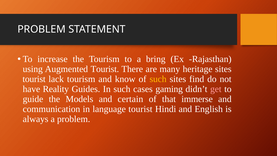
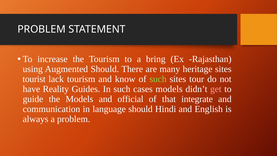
Augmented Tourist: Tourist -> Should
such at (158, 79) colour: yellow -> light green
find: find -> tour
cases gaming: gaming -> models
certain: certain -> official
immerse: immerse -> integrate
language tourist: tourist -> should
